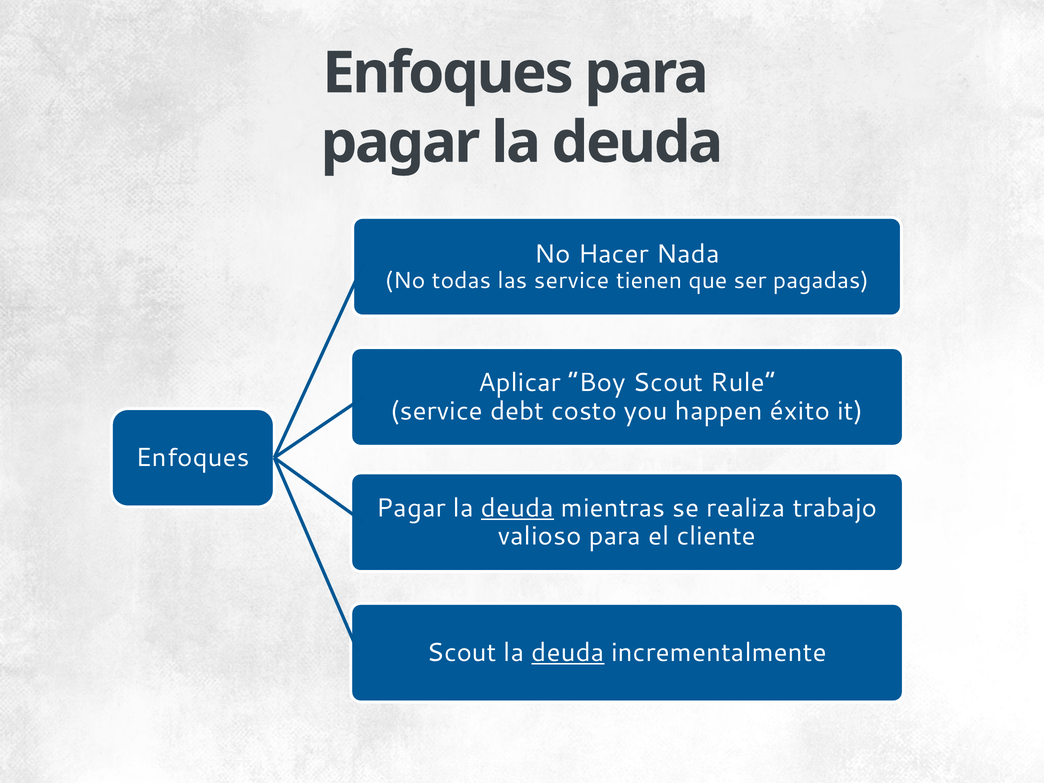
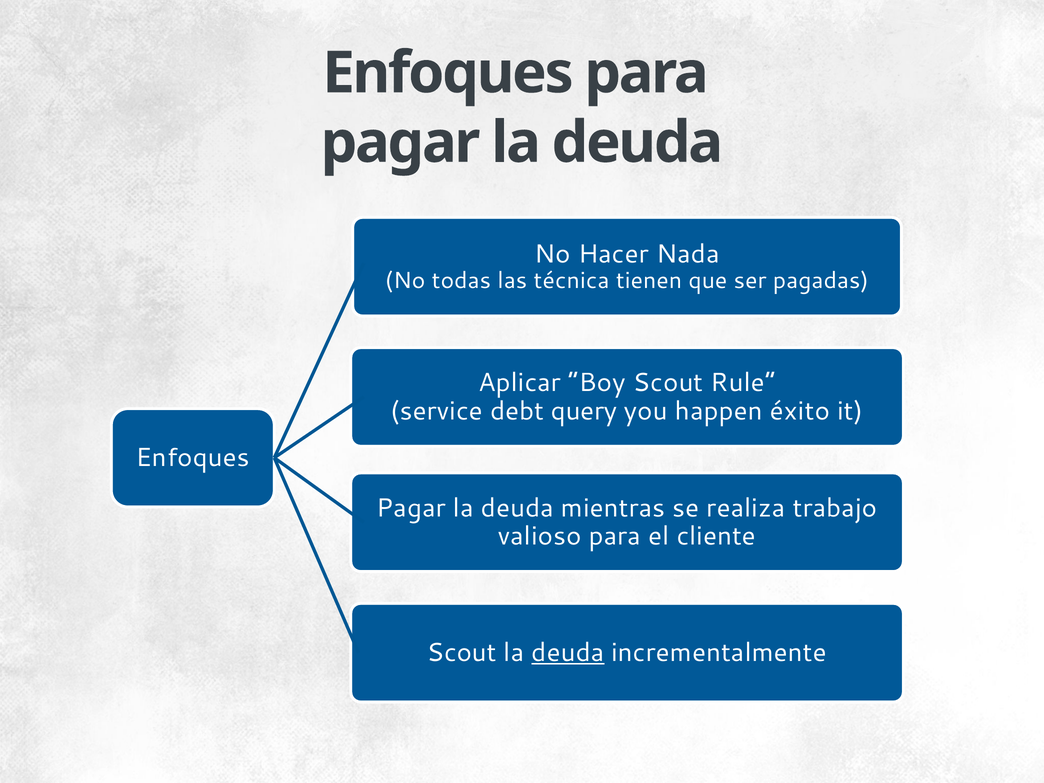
las service: service -> técnica
costo: costo -> query
deuda at (517, 508) underline: present -> none
